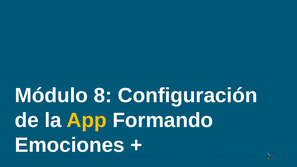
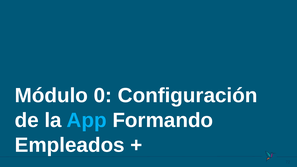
8: 8 -> 0
App colour: yellow -> light blue
Emociones: Emociones -> Empleados
